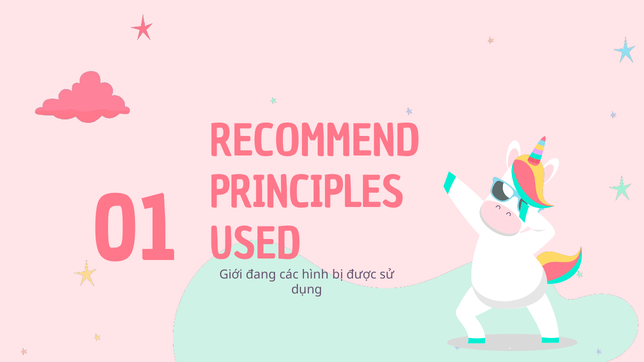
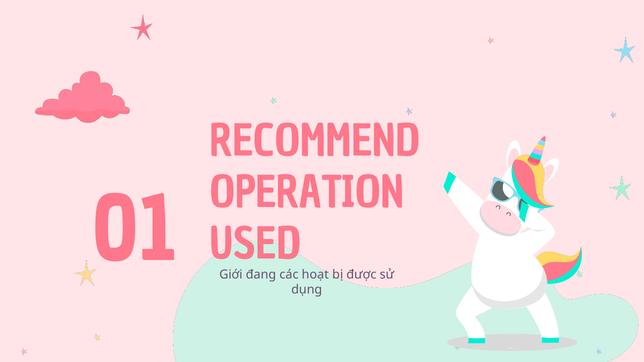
PRINCIPLES: PRINCIPLES -> OPERATION
hình: hình -> hoạt
